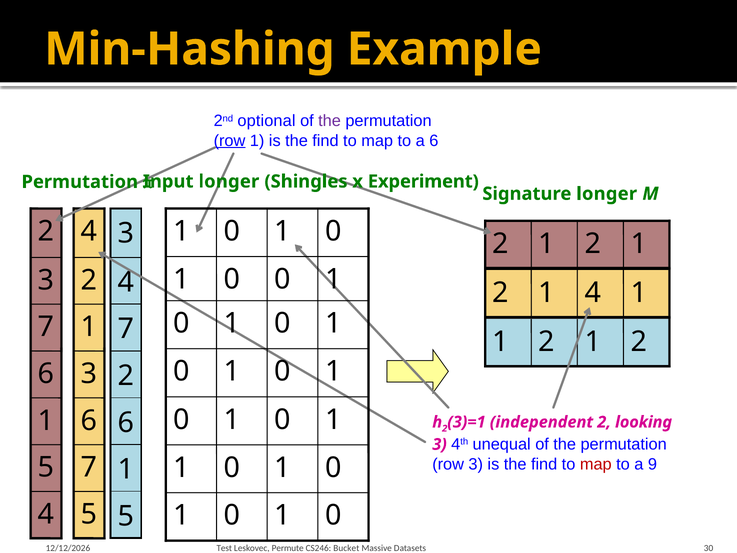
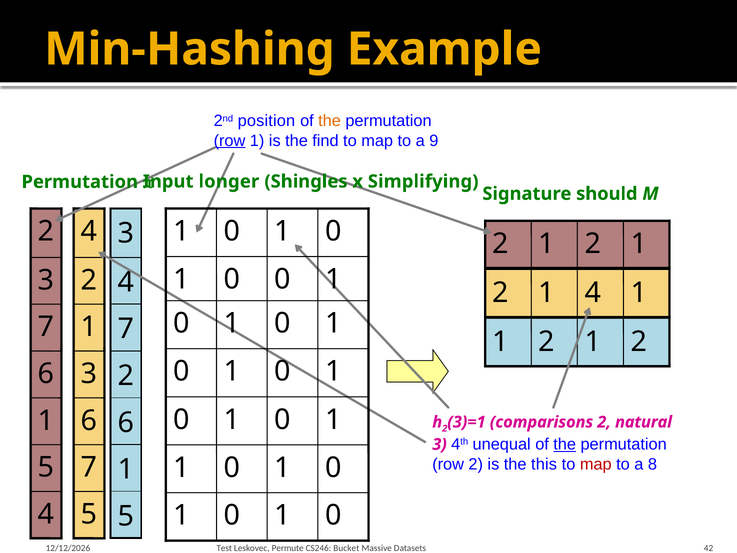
optional: optional -> position
the at (330, 121) colour: purple -> orange
a 6: 6 -> 9
Experiment: Experiment -> Simplifying
Signature longer: longer -> should
independent: independent -> comparisons
looking: looking -> natural
the at (565, 444) underline: none -> present
row 3: 3 -> 2
find at (544, 464): find -> this
9: 9 -> 8
30: 30 -> 42
